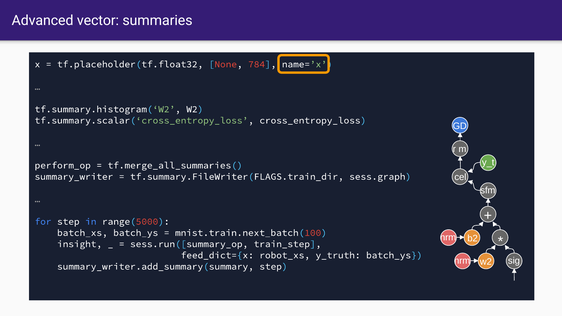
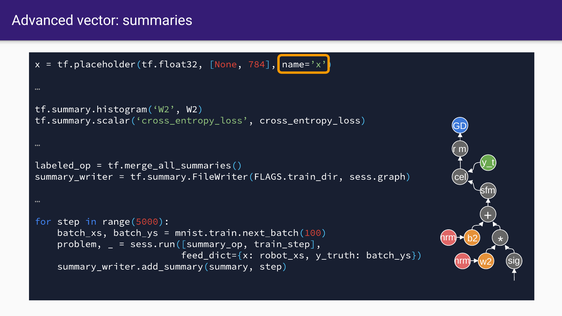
perform_op: perform_op -> labeled_op
insight: insight -> problem
